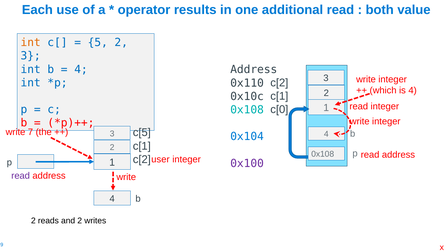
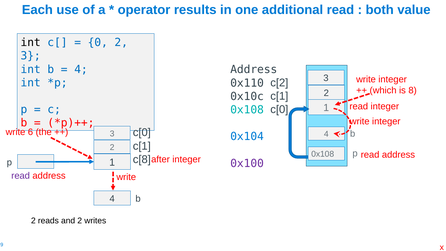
int at (31, 43) colour: orange -> black
5: 5 -> 0
is 4: 4 -> 8
c[5 at (142, 133): c[5 -> c[0
7: 7 -> 6
c[2 at (142, 159): c[2 -> c[8
user: user -> after
